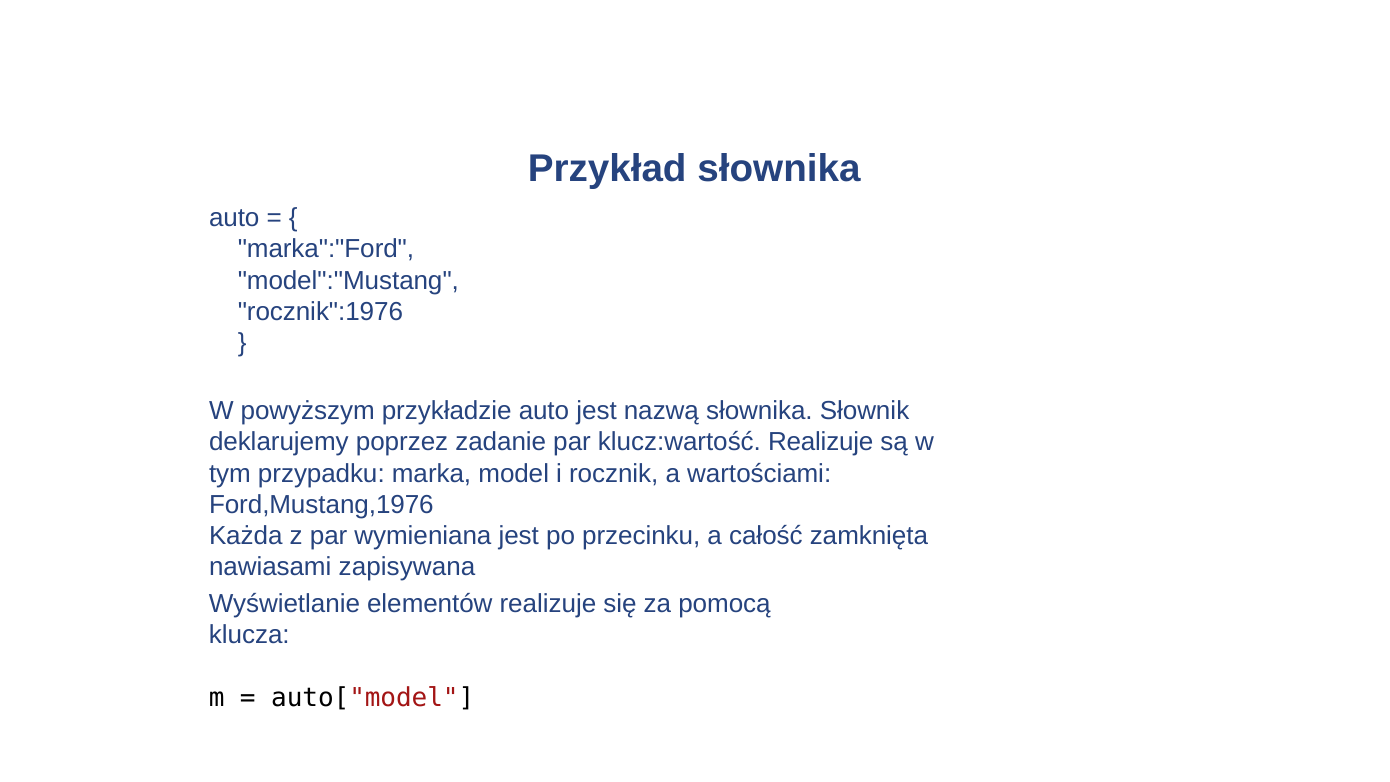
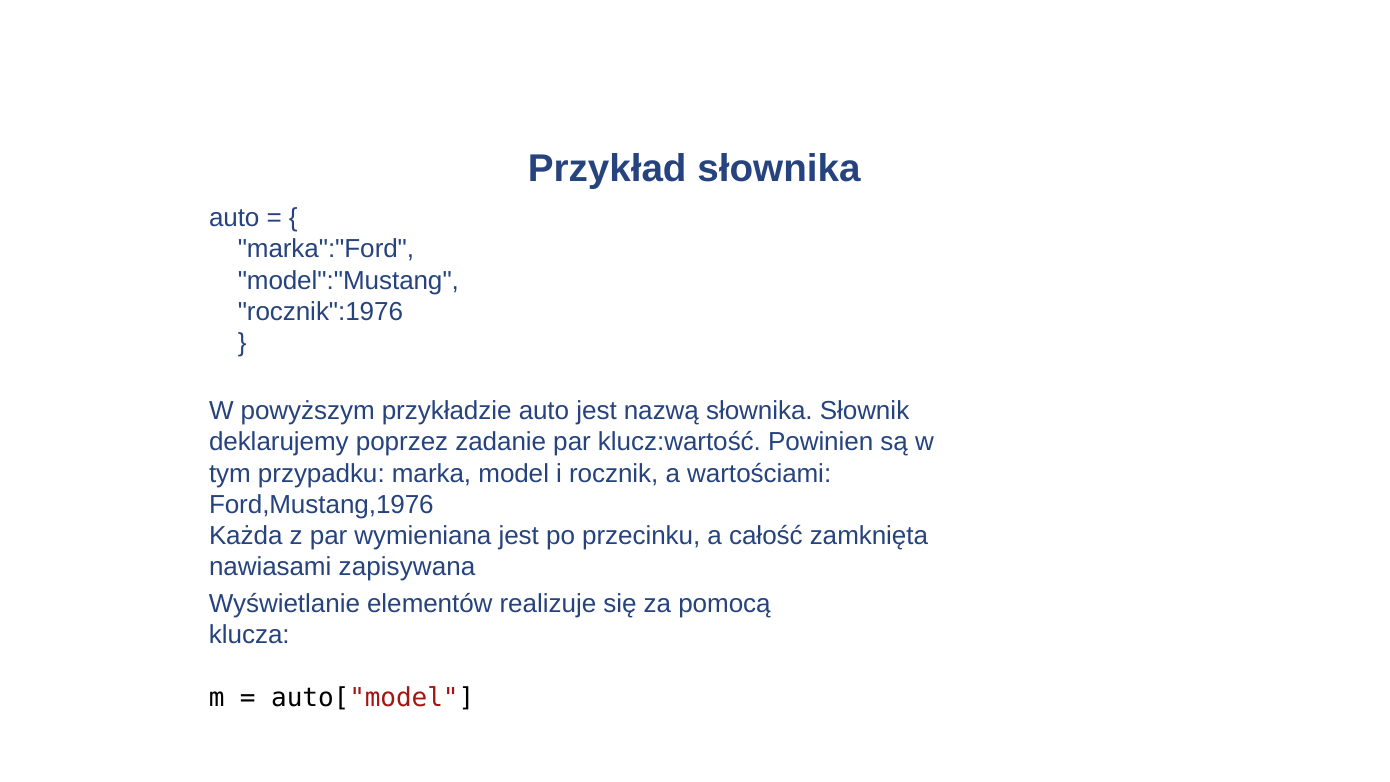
klucz:wartość Realizuje: Realizuje -> Powinien
